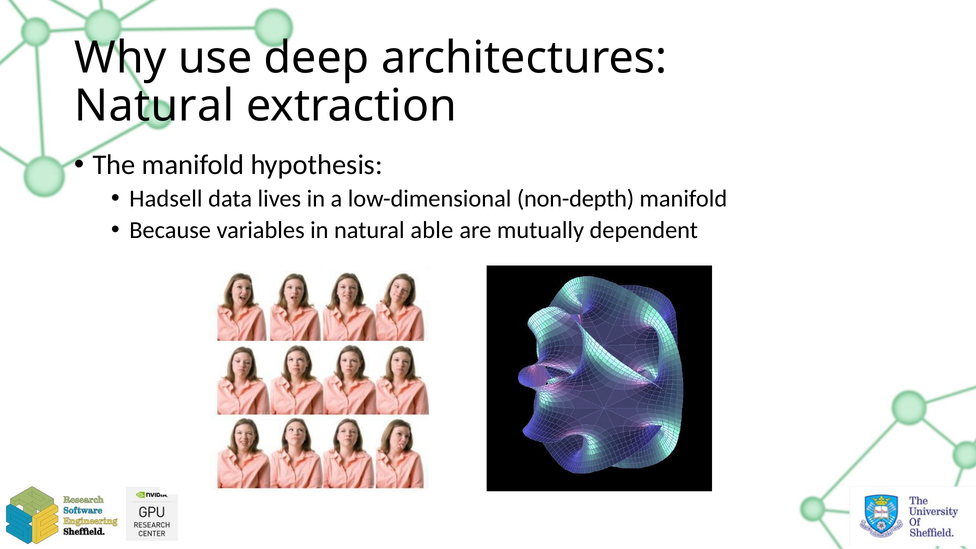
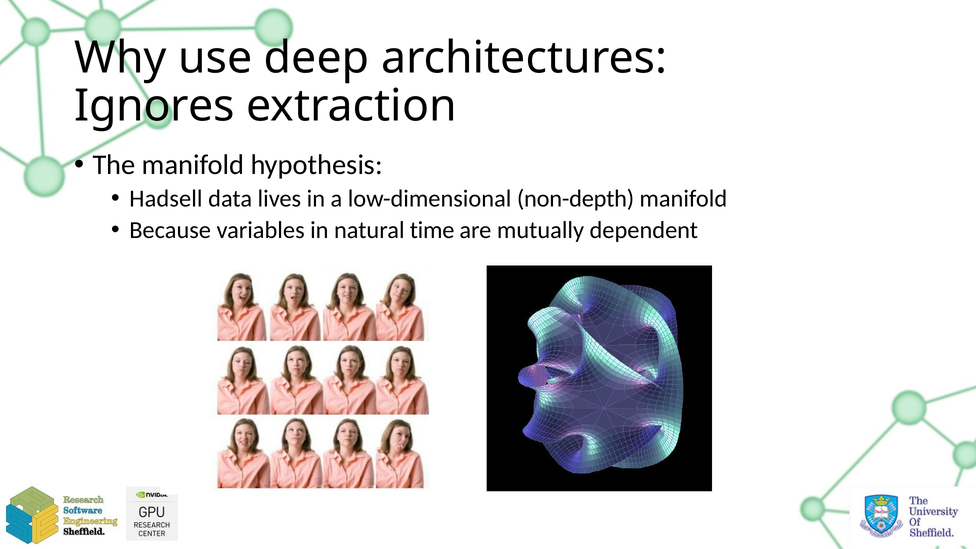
Natural at (154, 106): Natural -> Ignores
able: able -> time
